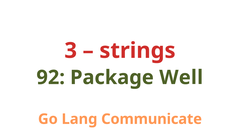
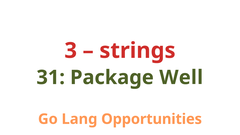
92: 92 -> 31
Communicate: Communicate -> Opportunities
